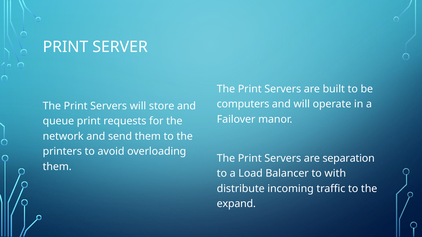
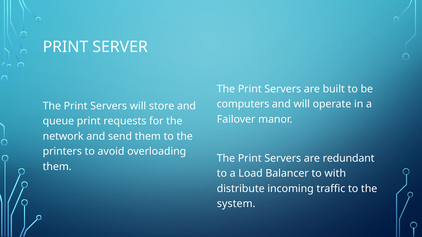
separation: separation -> redundant
expand: expand -> system
